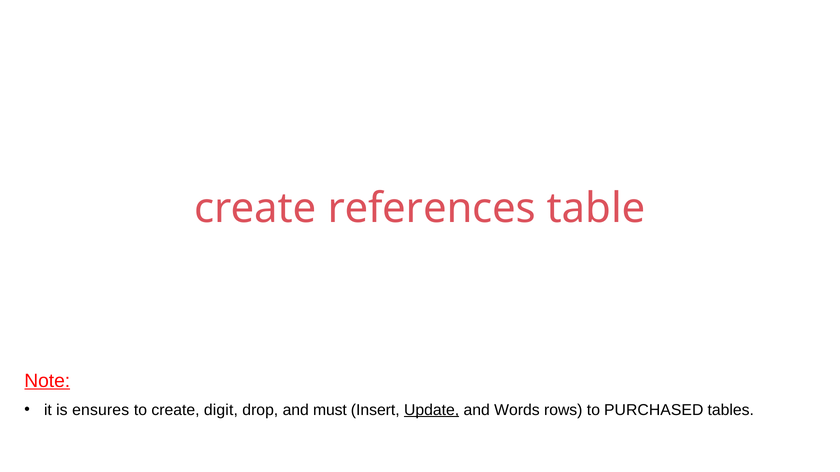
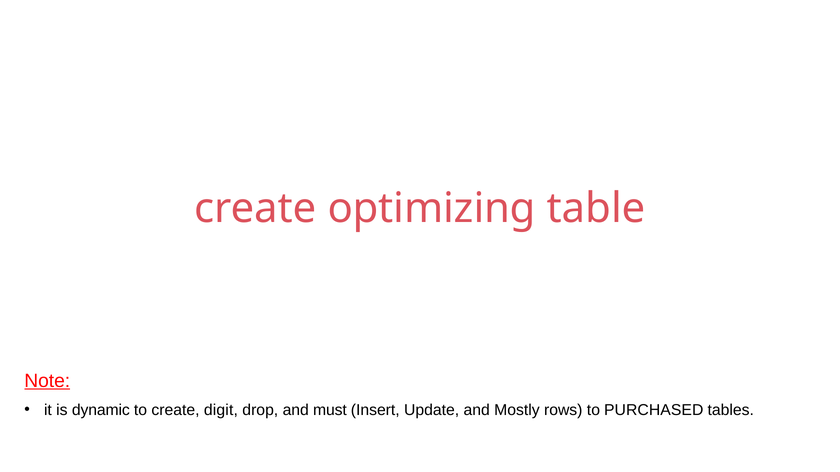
references: references -> optimizing
ensures: ensures -> dynamic
Update underline: present -> none
Words: Words -> Mostly
